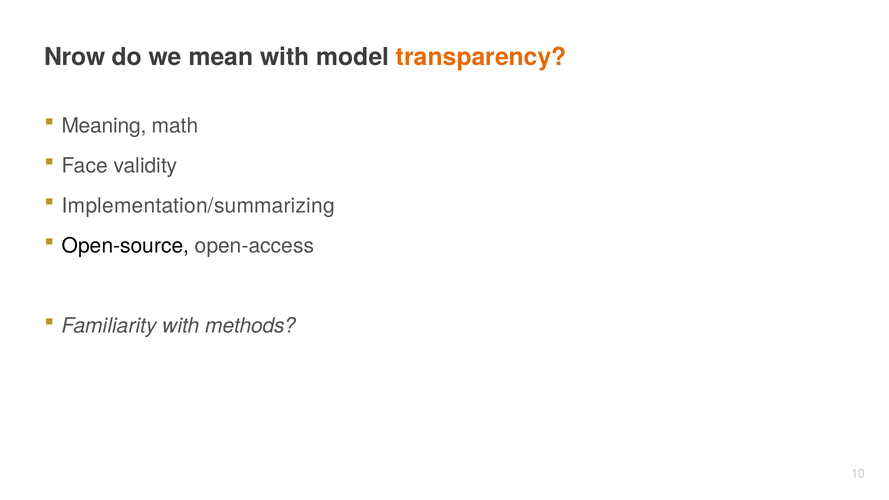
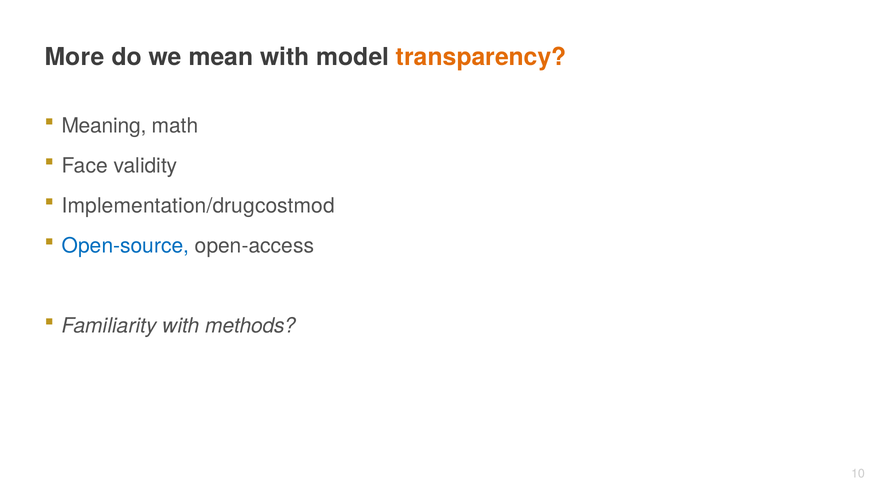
Nrow: Nrow -> More
Implementation/summarizing: Implementation/summarizing -> Implementation/drugcostmod
Open-source colour: black -> blue
